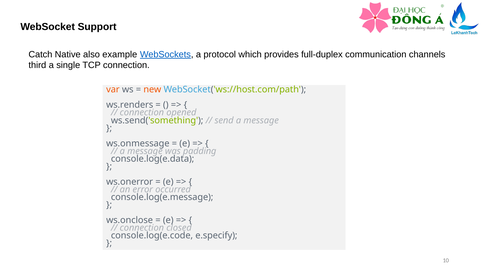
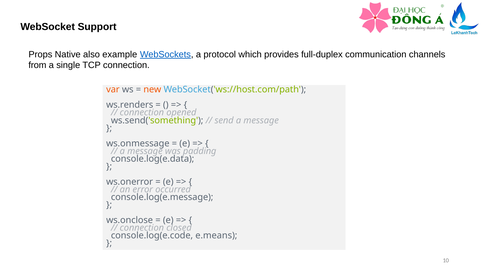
Catch: Catch -> Props
third: third -> from
e.specify: e.specify -> e.means
